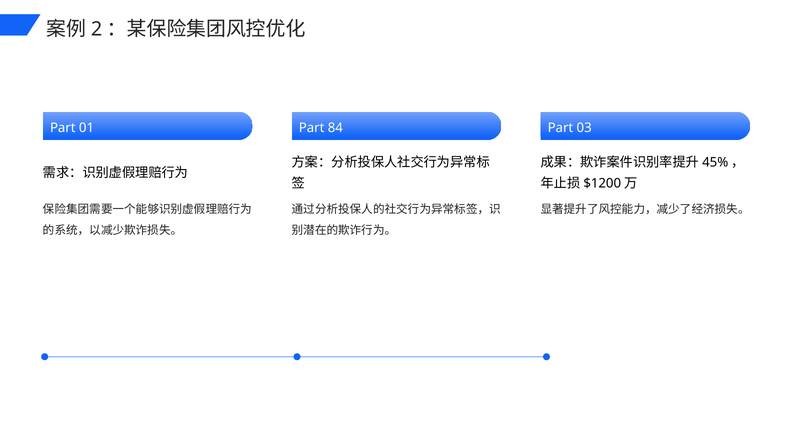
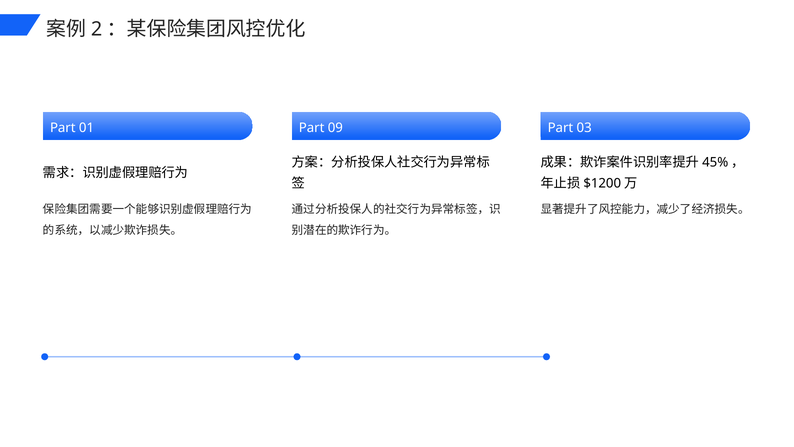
84: 84 -> 09
